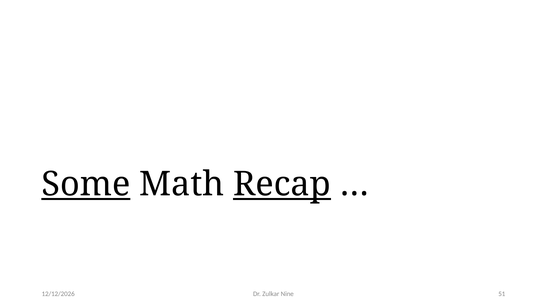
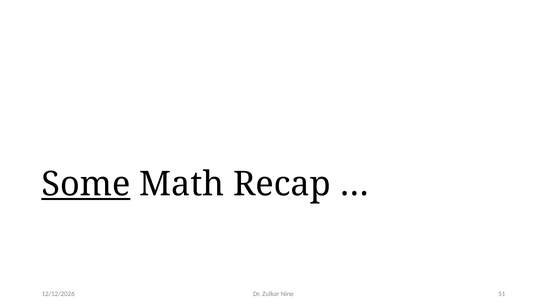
Recap underline: present -> none
